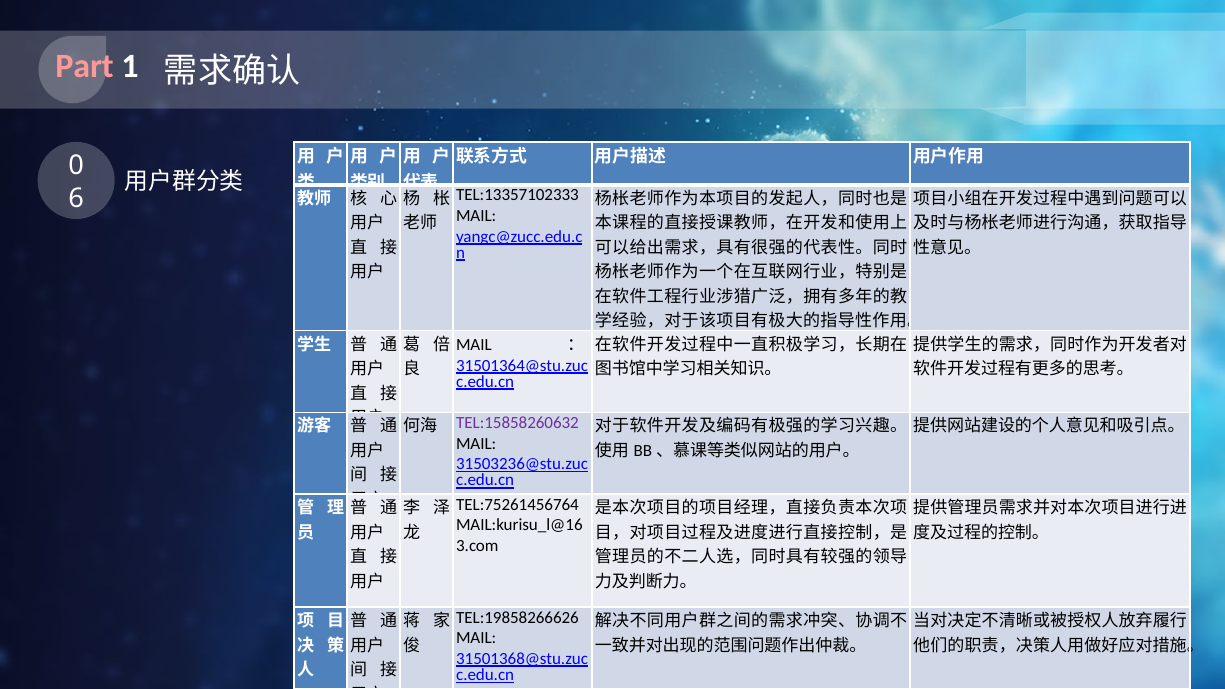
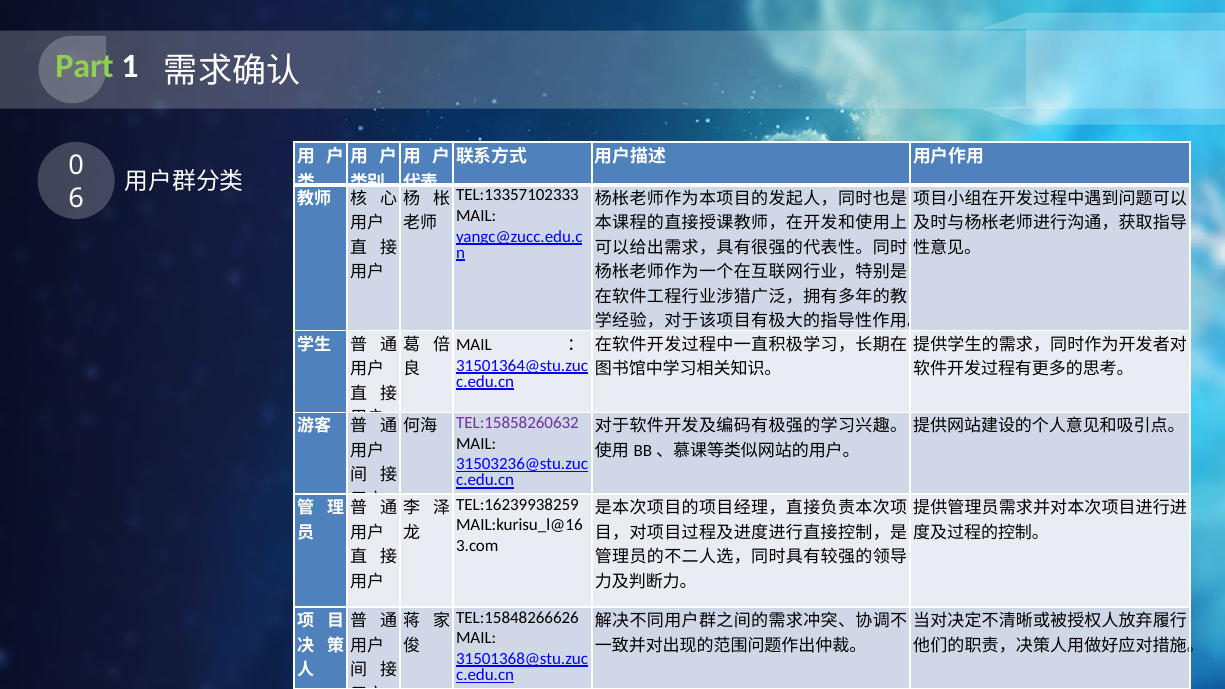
Part colour: pink -> light green
TEL:75261456764: TEL:75261456764 -> TEL:16239938259
TEL:19858266626: TEL:19858266626 -> TEL:15848266626
